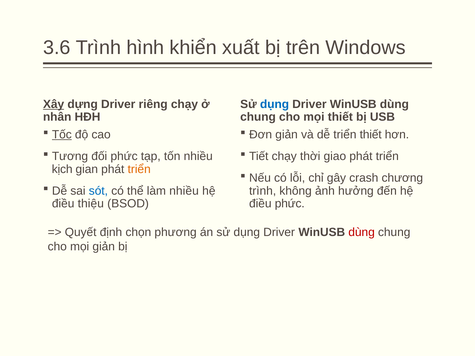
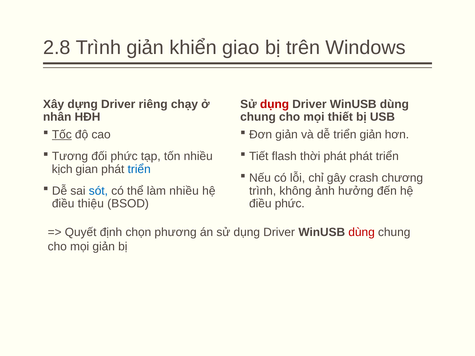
3.6: 3.6 -> 2.8
Trình hình: hình -> giản
xuất: xuất -> giao
Xây underline: present -> none
dụng at (275, 104) colour: blue -> red
triển thiết: thiết -> giản
Tiết chạy: chạy -> flash
thời giao: giao -> phát
triển at (139, 169) colour: orange -> blue
